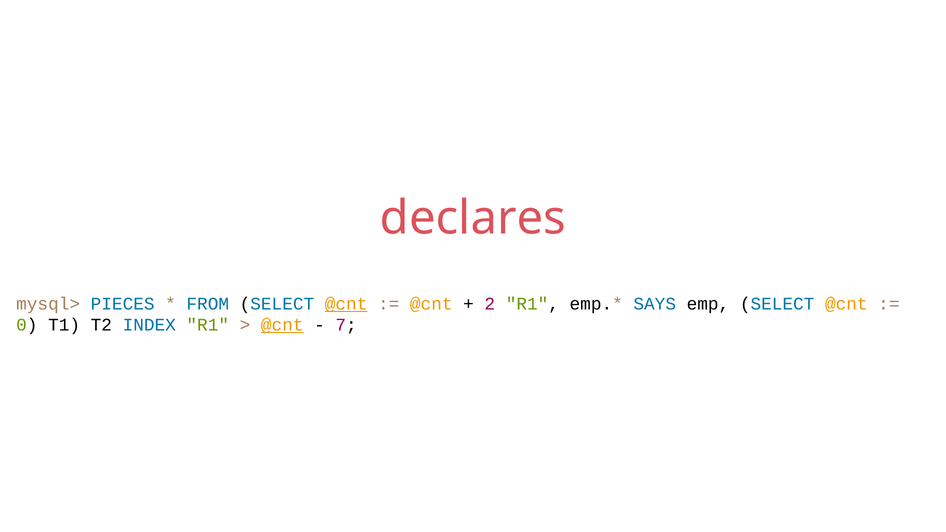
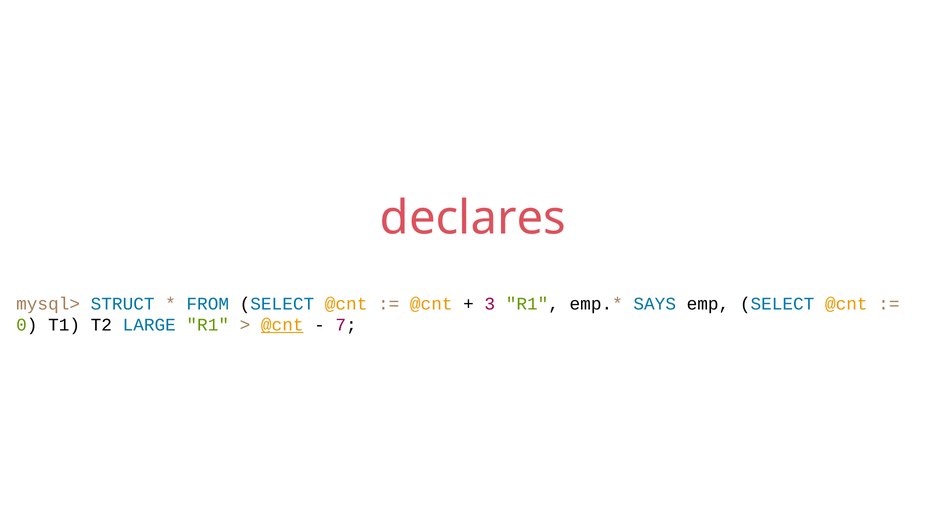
PIECES: PIECES -> STRUCT
@cnt at (346, 304) underline: present -> none
2: 2 -> 3
INDEX: INDEX -> LARGE
